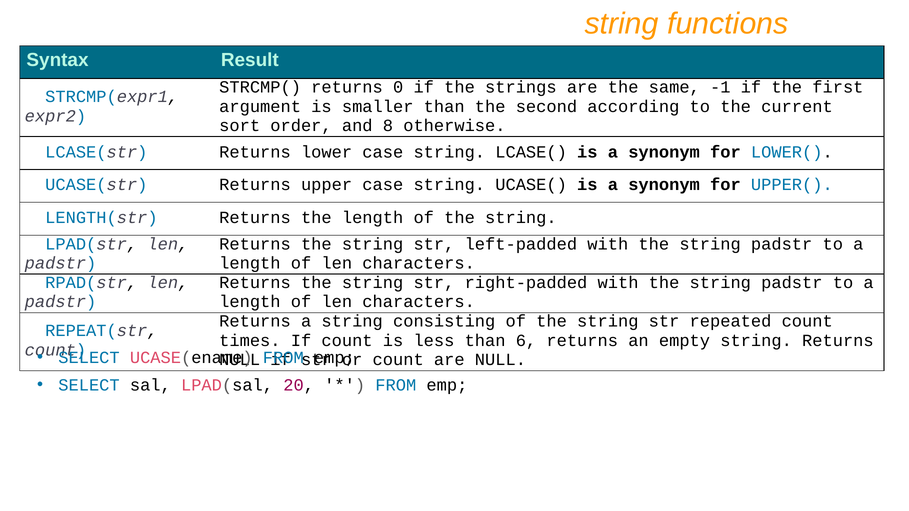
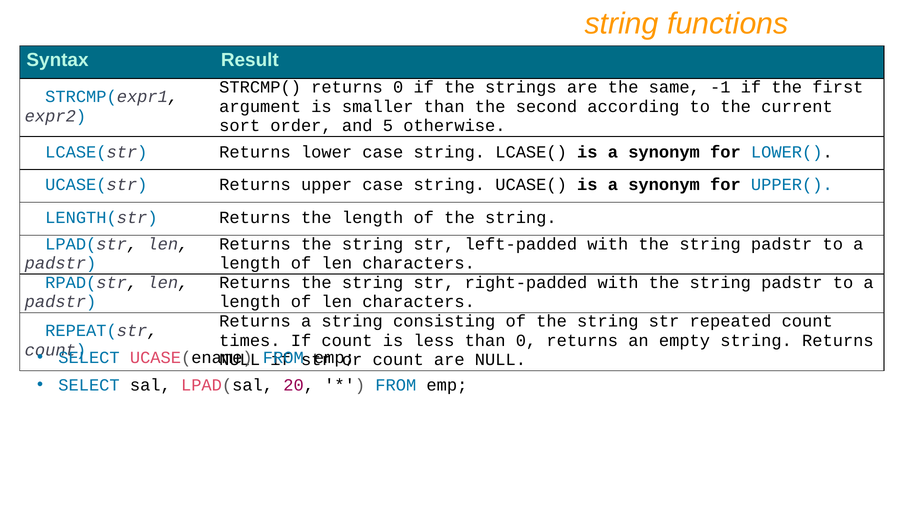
8: 8 -> 5
than 6: 6 -> 0
